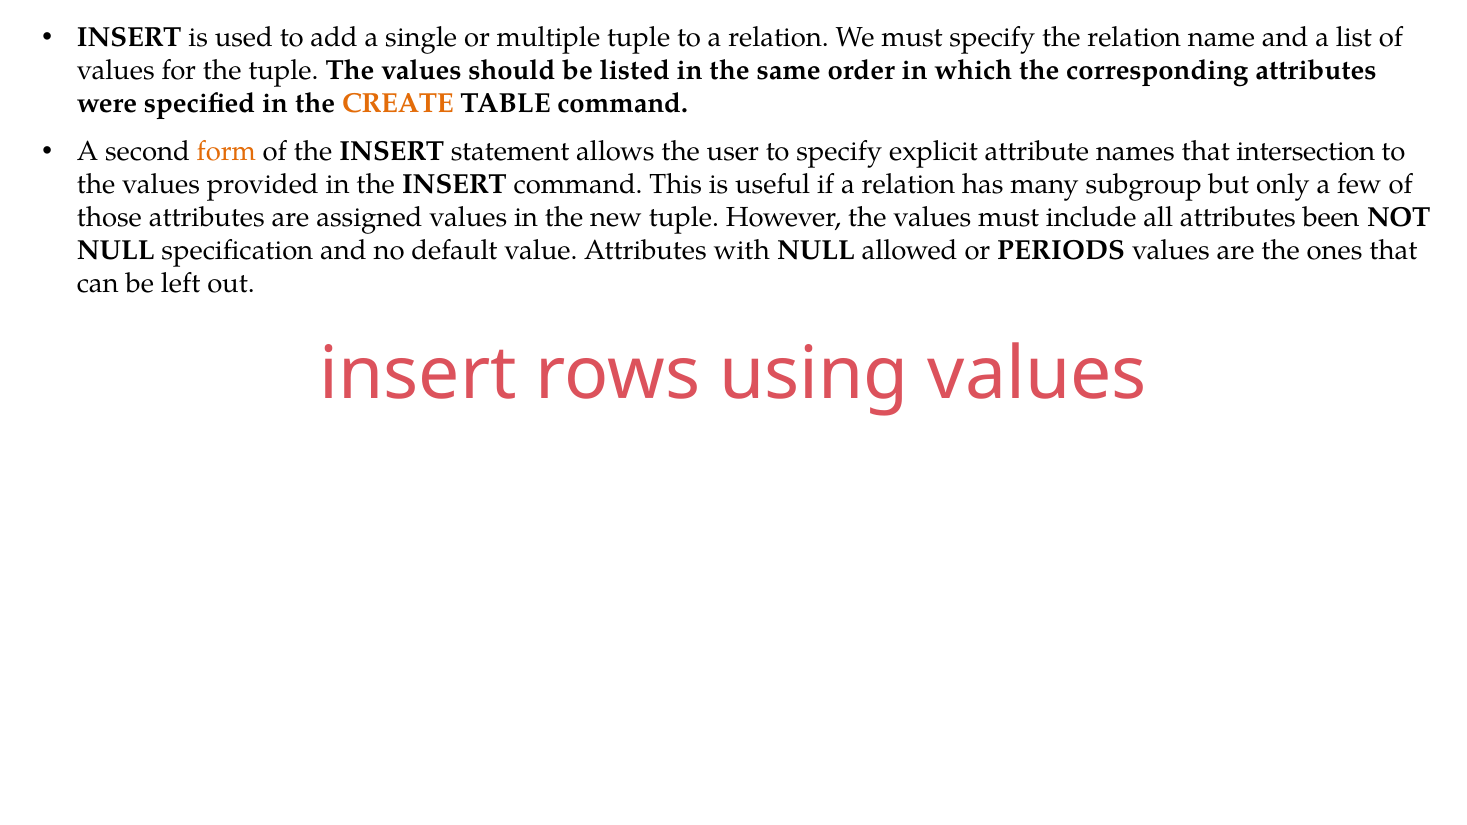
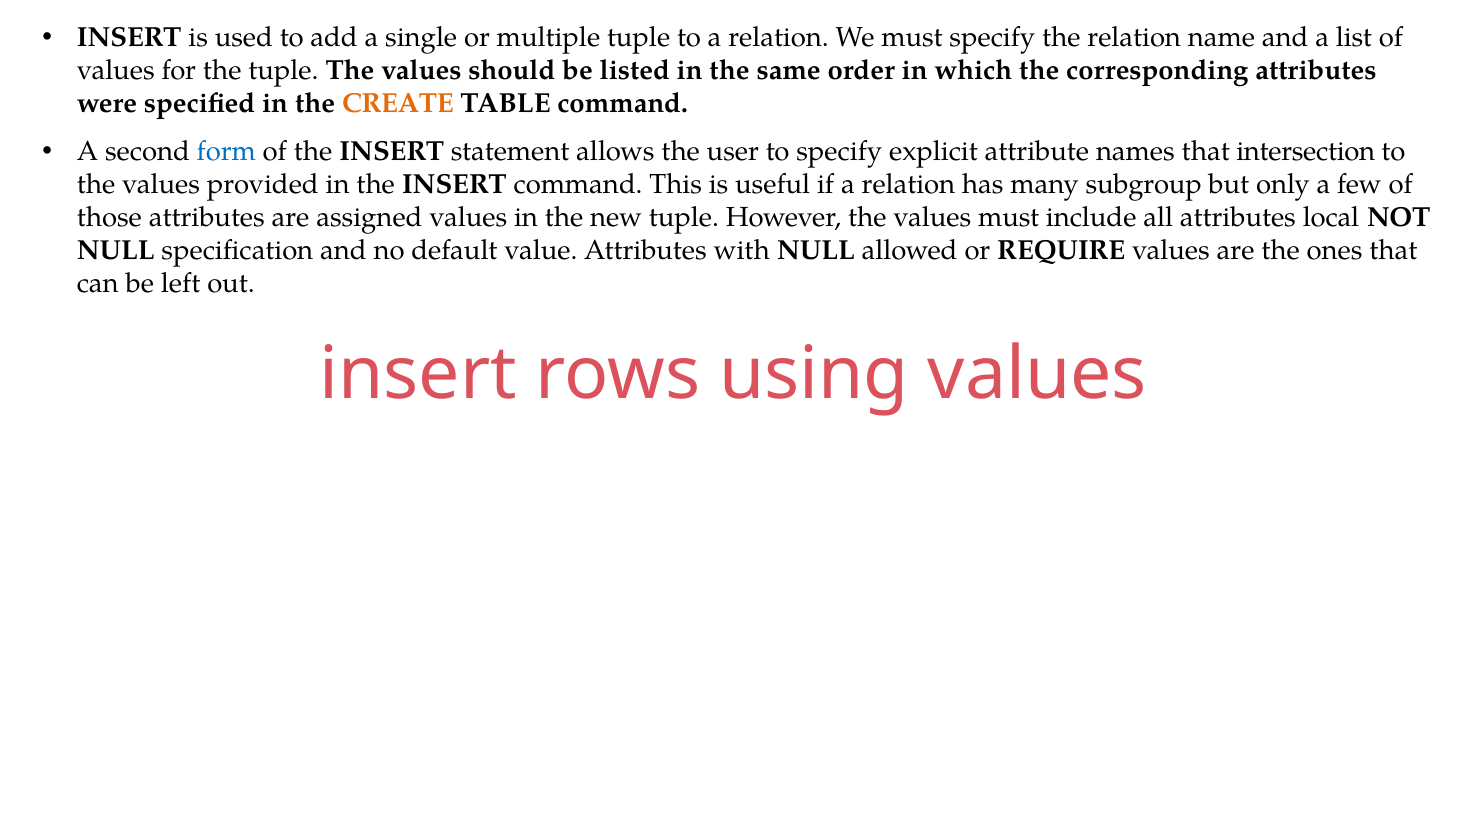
form colour: orange -> blue
been: been -> local
PERIODS: PERIODS -> REQUIRE
